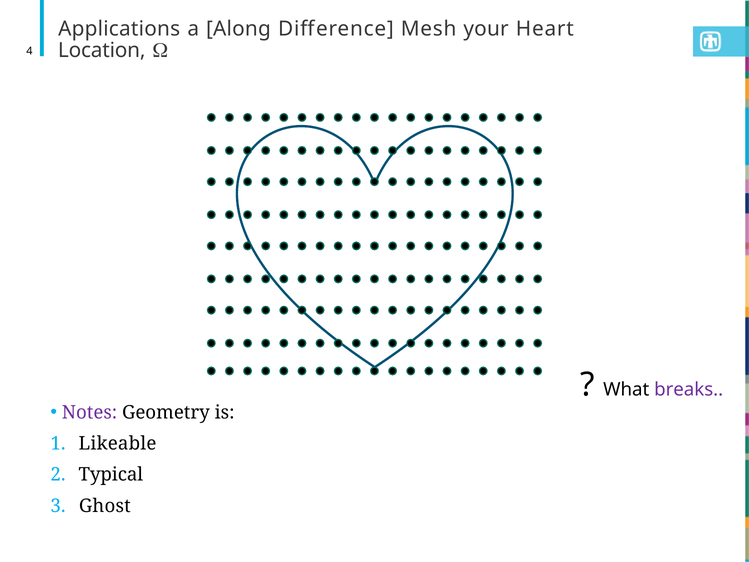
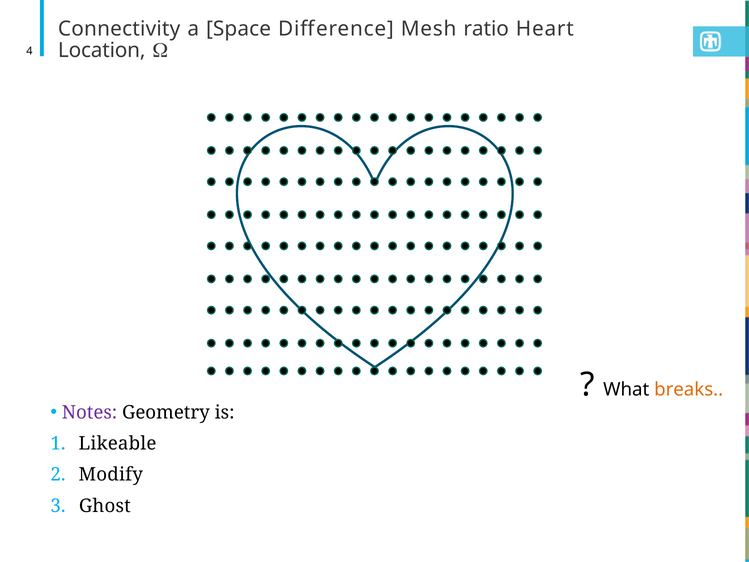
Applications: Applications -> Connectivity
Along: Along -> Space
your: your -> ratio
breaks colour: purple -> orange
Typical: Typical -> Modify
